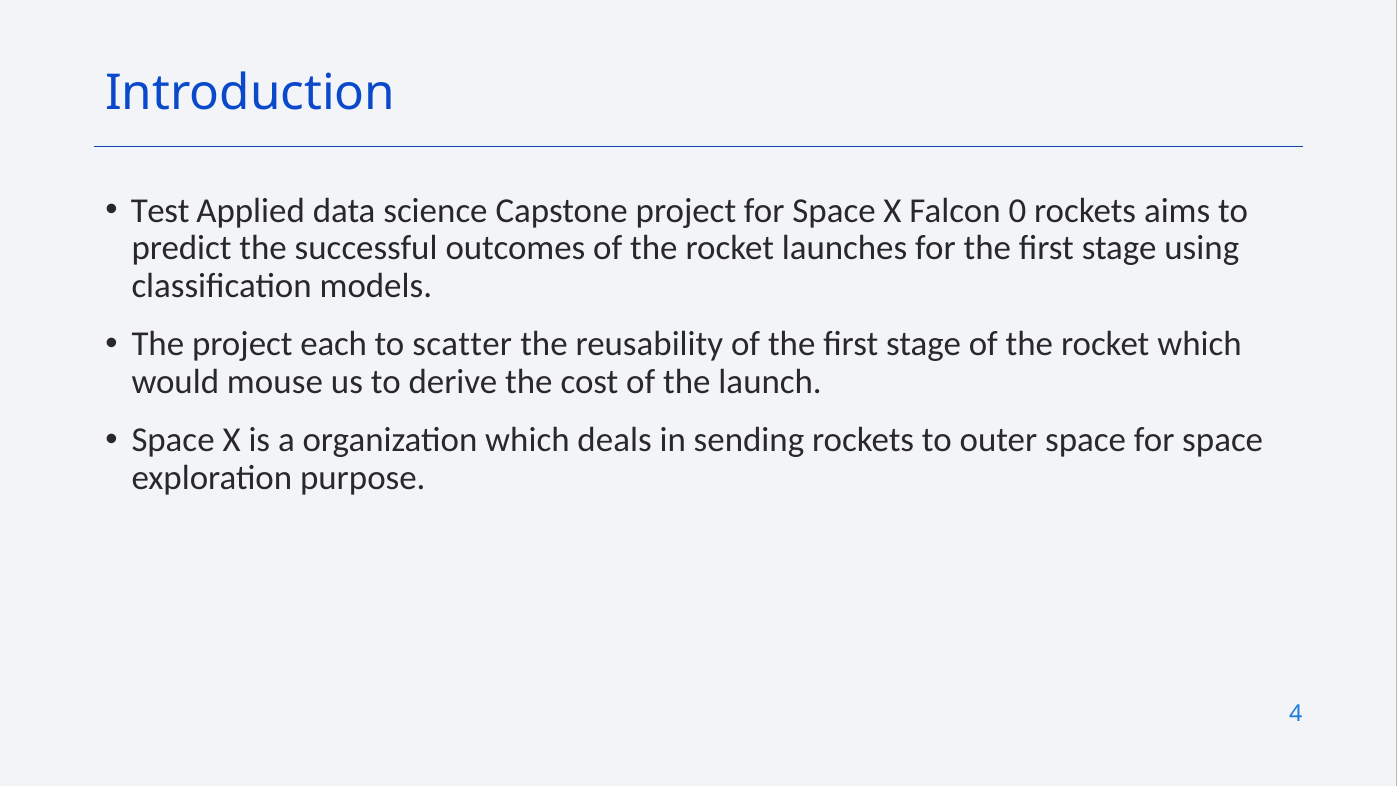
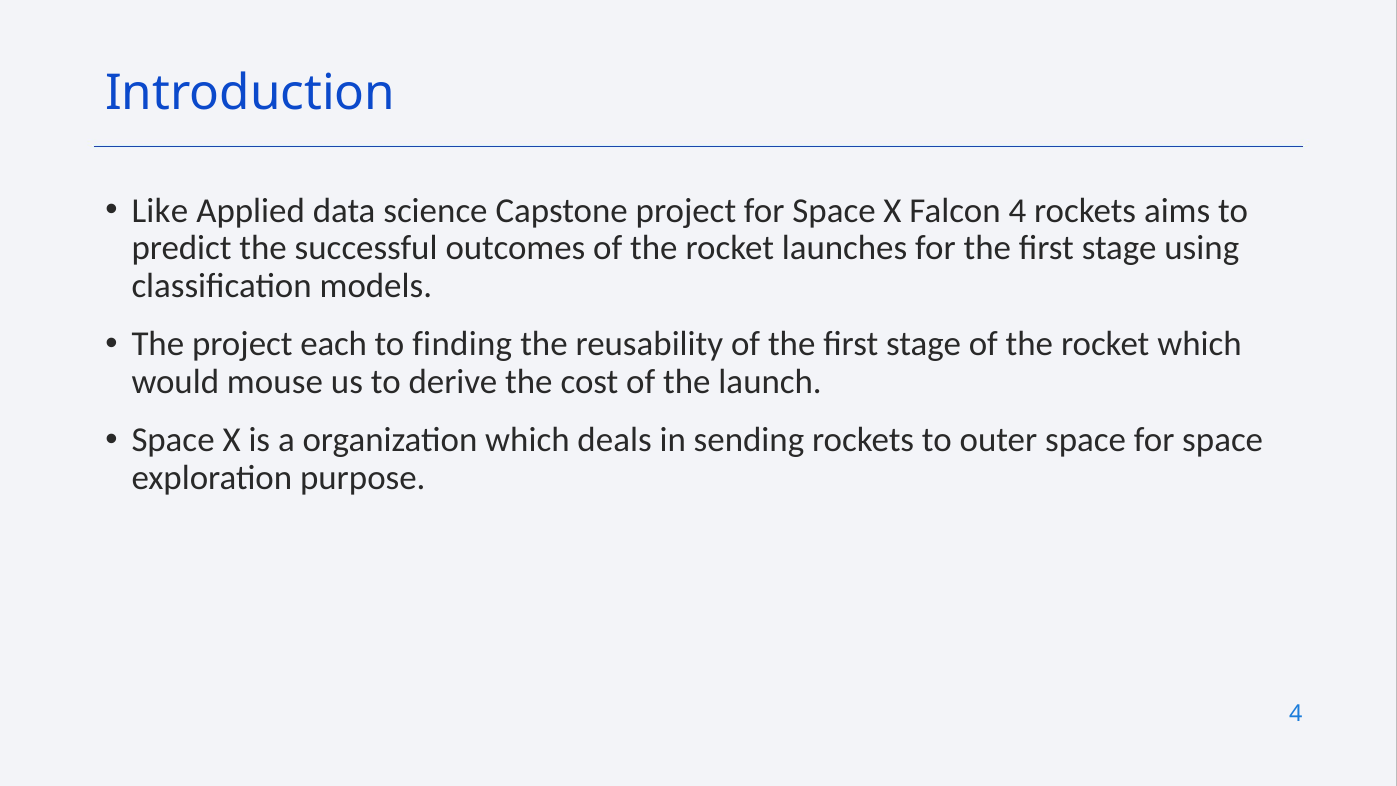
Test: Test -> Like
Falcon 0: 0 -> 4
scatter: scatter -> finding
